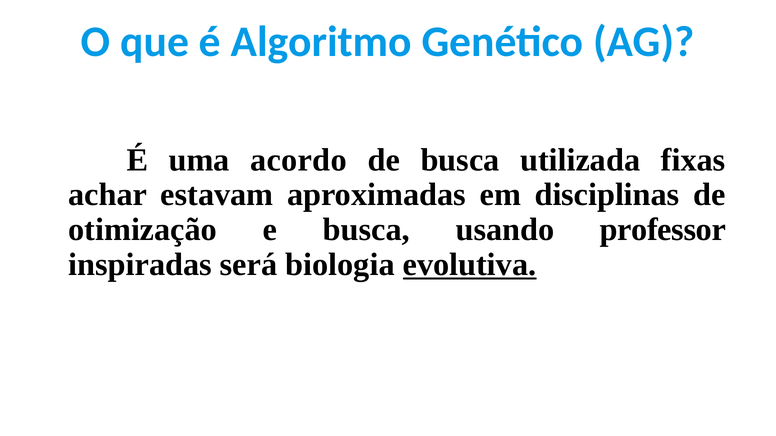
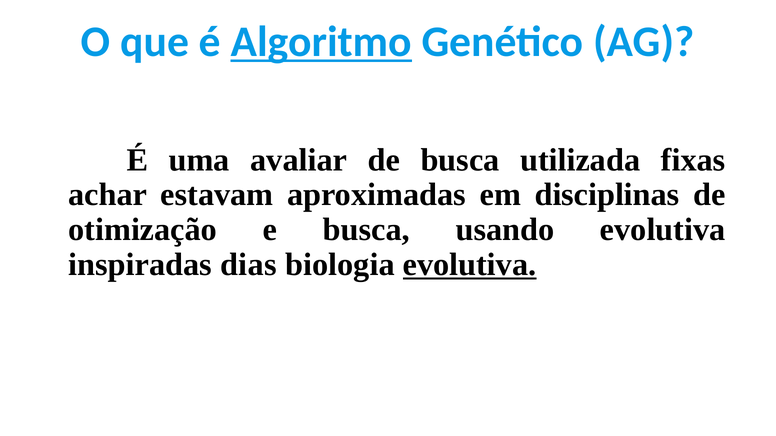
Algoritmo underline: none -> present
acordo: acordo -> avaliar
usando professor: professor -> evolutiva
será: será -> dias
